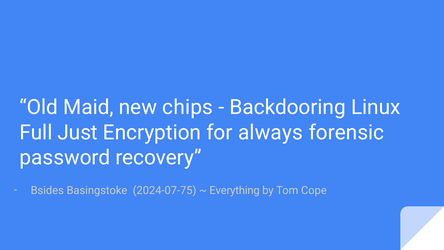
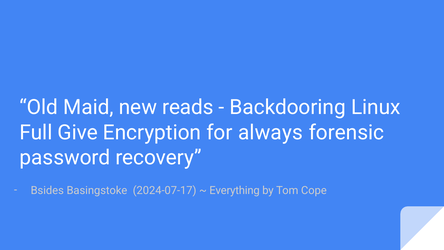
chips: chips -> reads
Just: Just -> Give
2024-07-75: 2024-07-75 -> 2024-07-17
